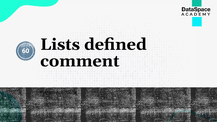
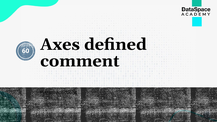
Lists: Lists -> Axes
